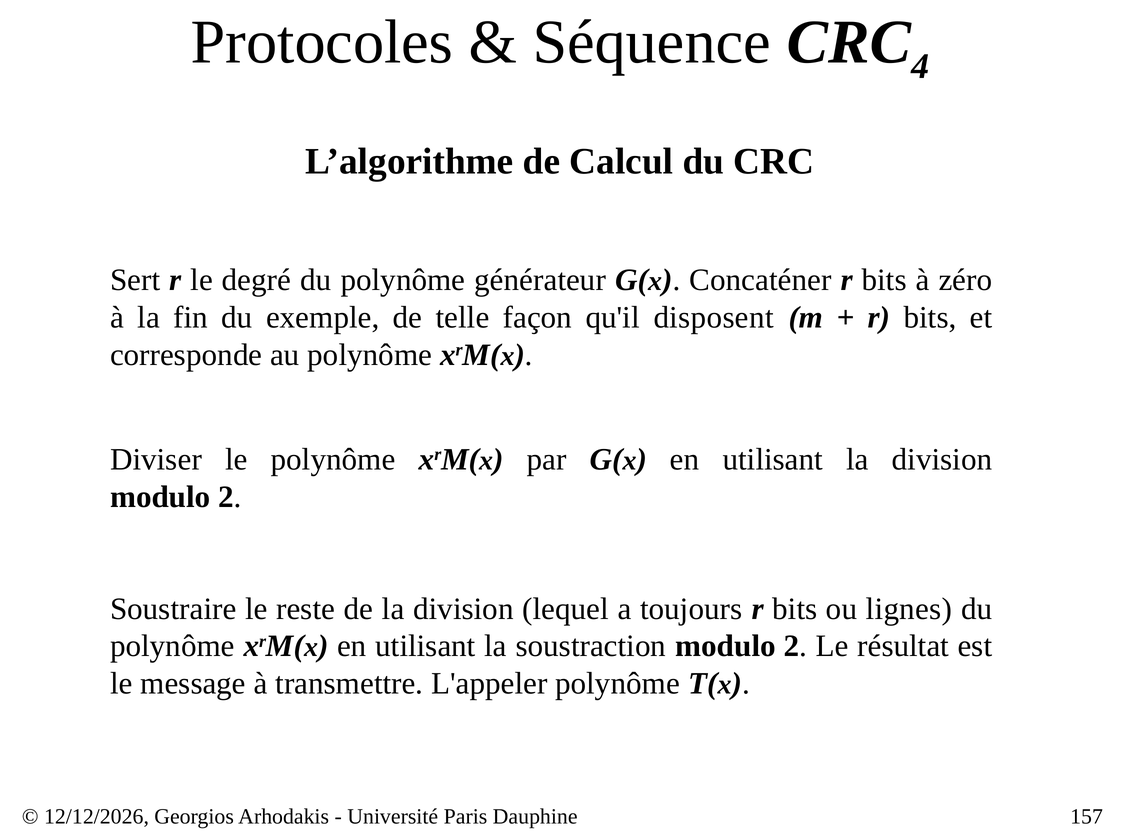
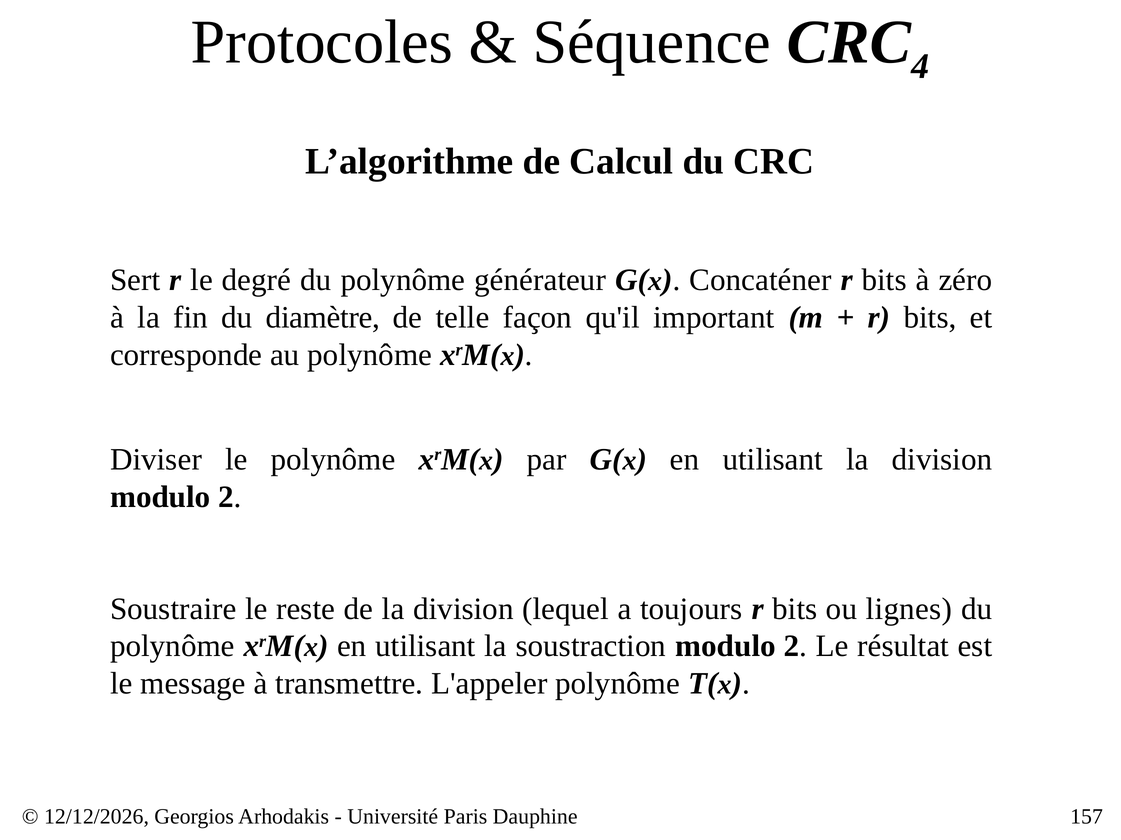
exemple: exemple -> diamètre
disposent: disposent -> important
